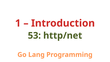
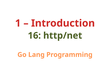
53: 53 -> 16
